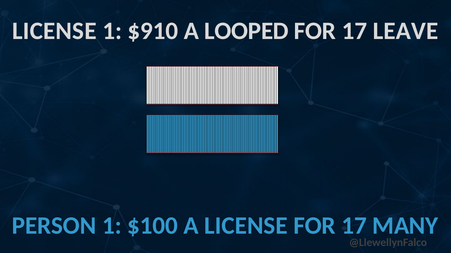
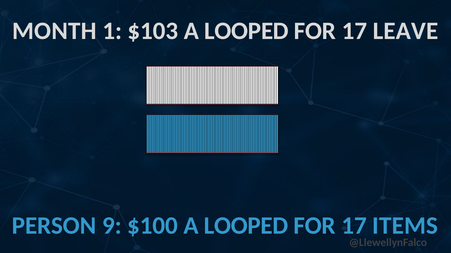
LICENSE at (54, 31): LICENSE -> MONTH
$910: $910 -> $103
PERSON 1: 1 -> 9
$100 A LICENSE: LICENSE -> LOOPED
MANY: MANY -> ITEMS
